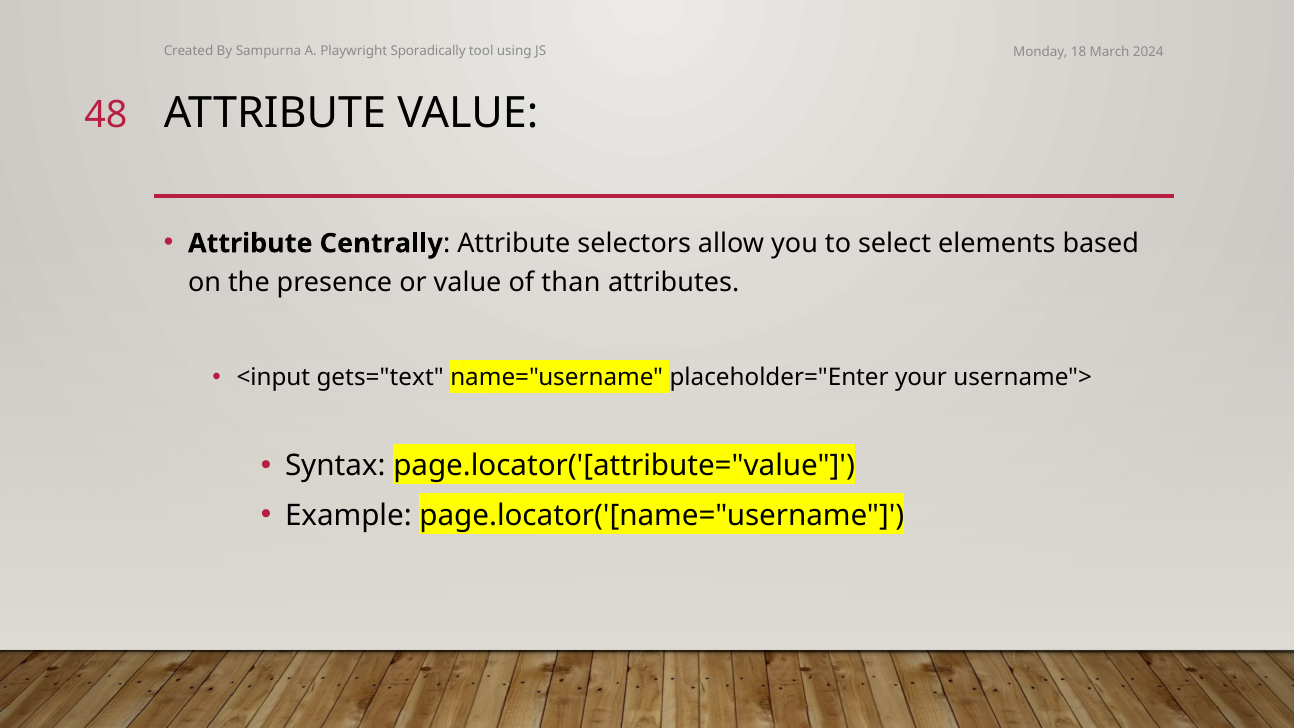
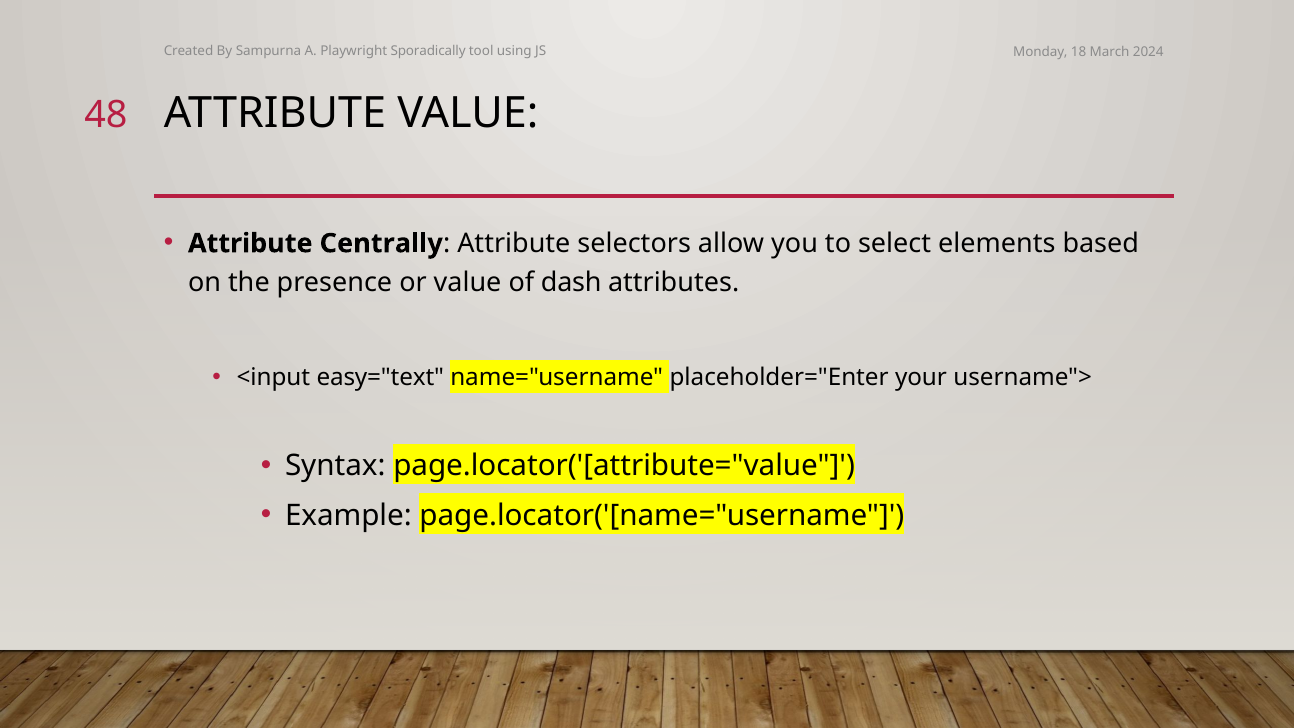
than: than -> dash
gets="text: gets="text -> easy="text
